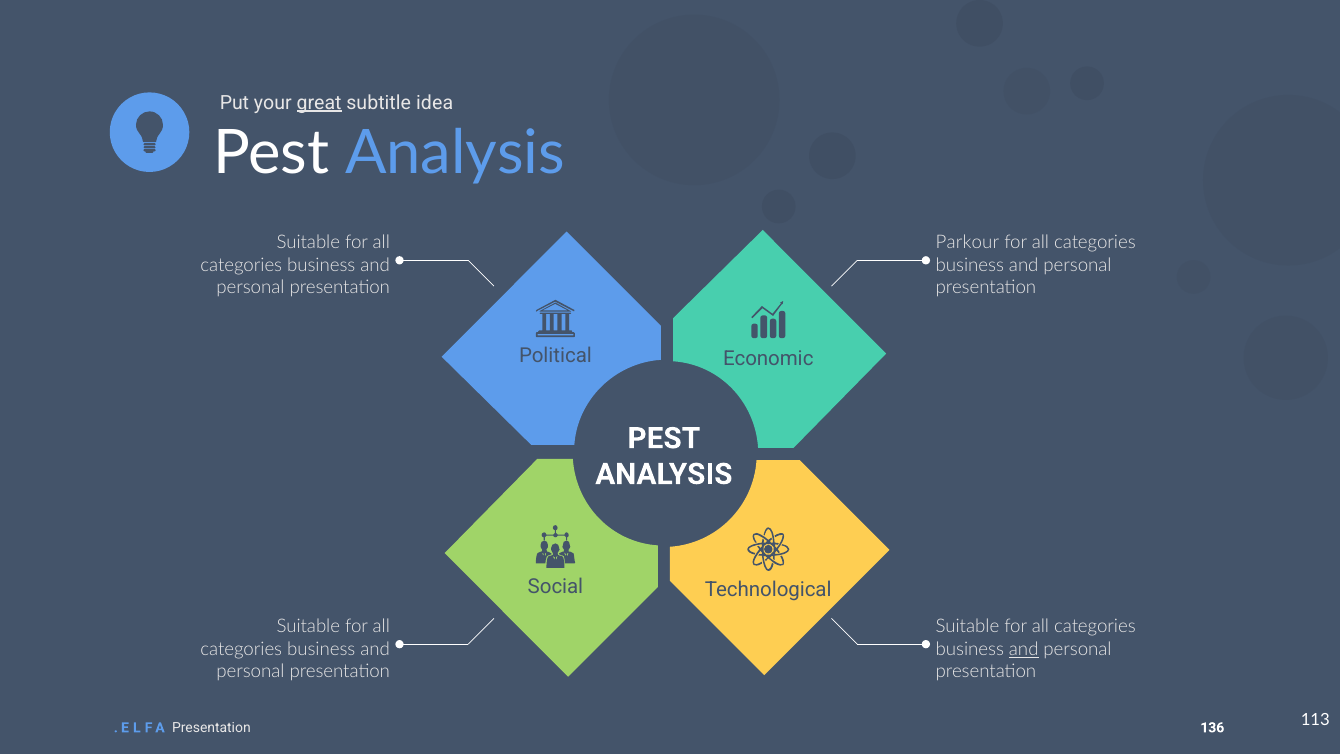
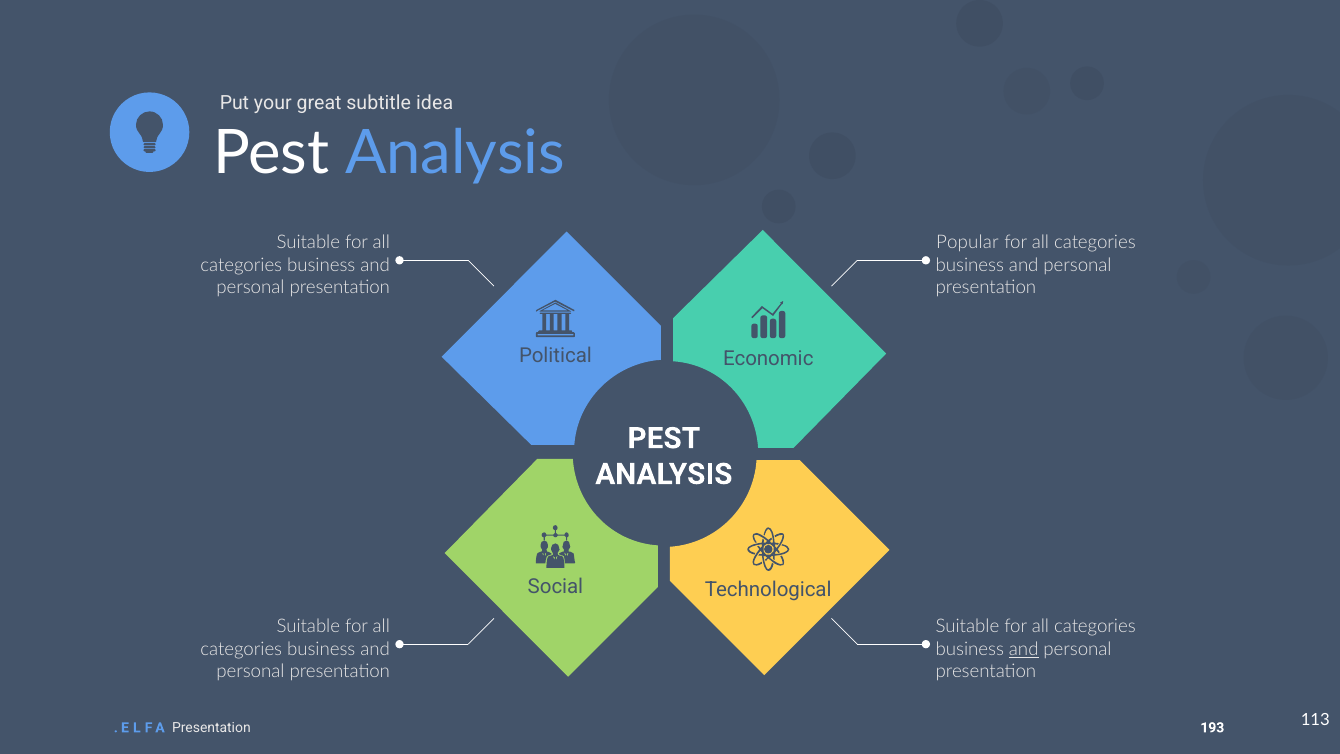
great underline: present -> none
Parkour: Parkour -> Popular
136: 136 -> 193
